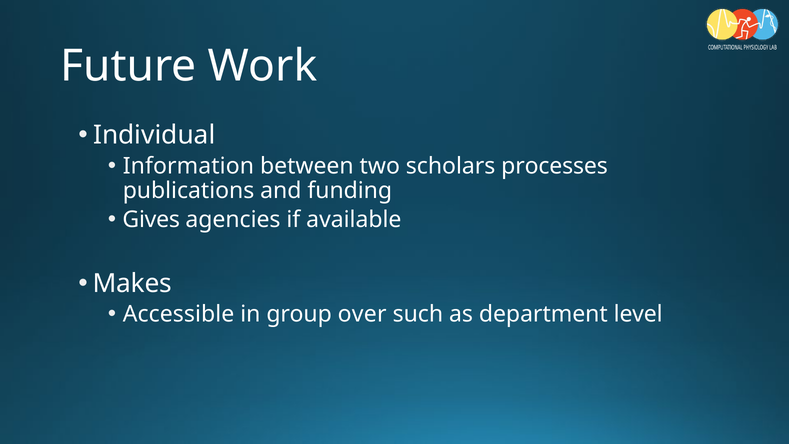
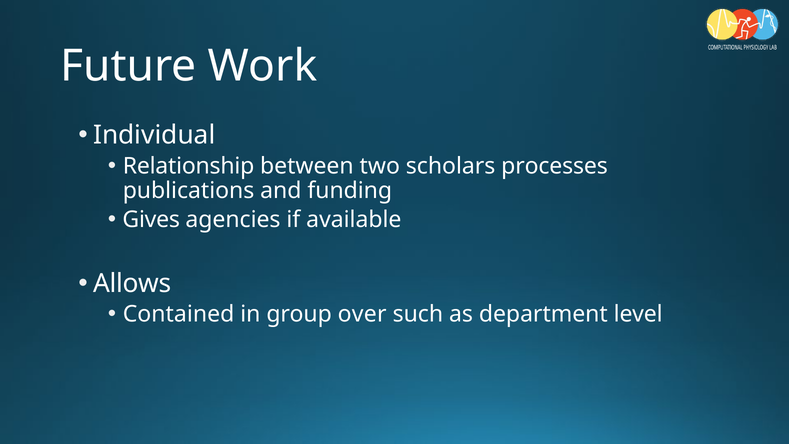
Information: Information -> Relationship
Makes: Makes -> Allows
Accessible: Accessible -> Contained
